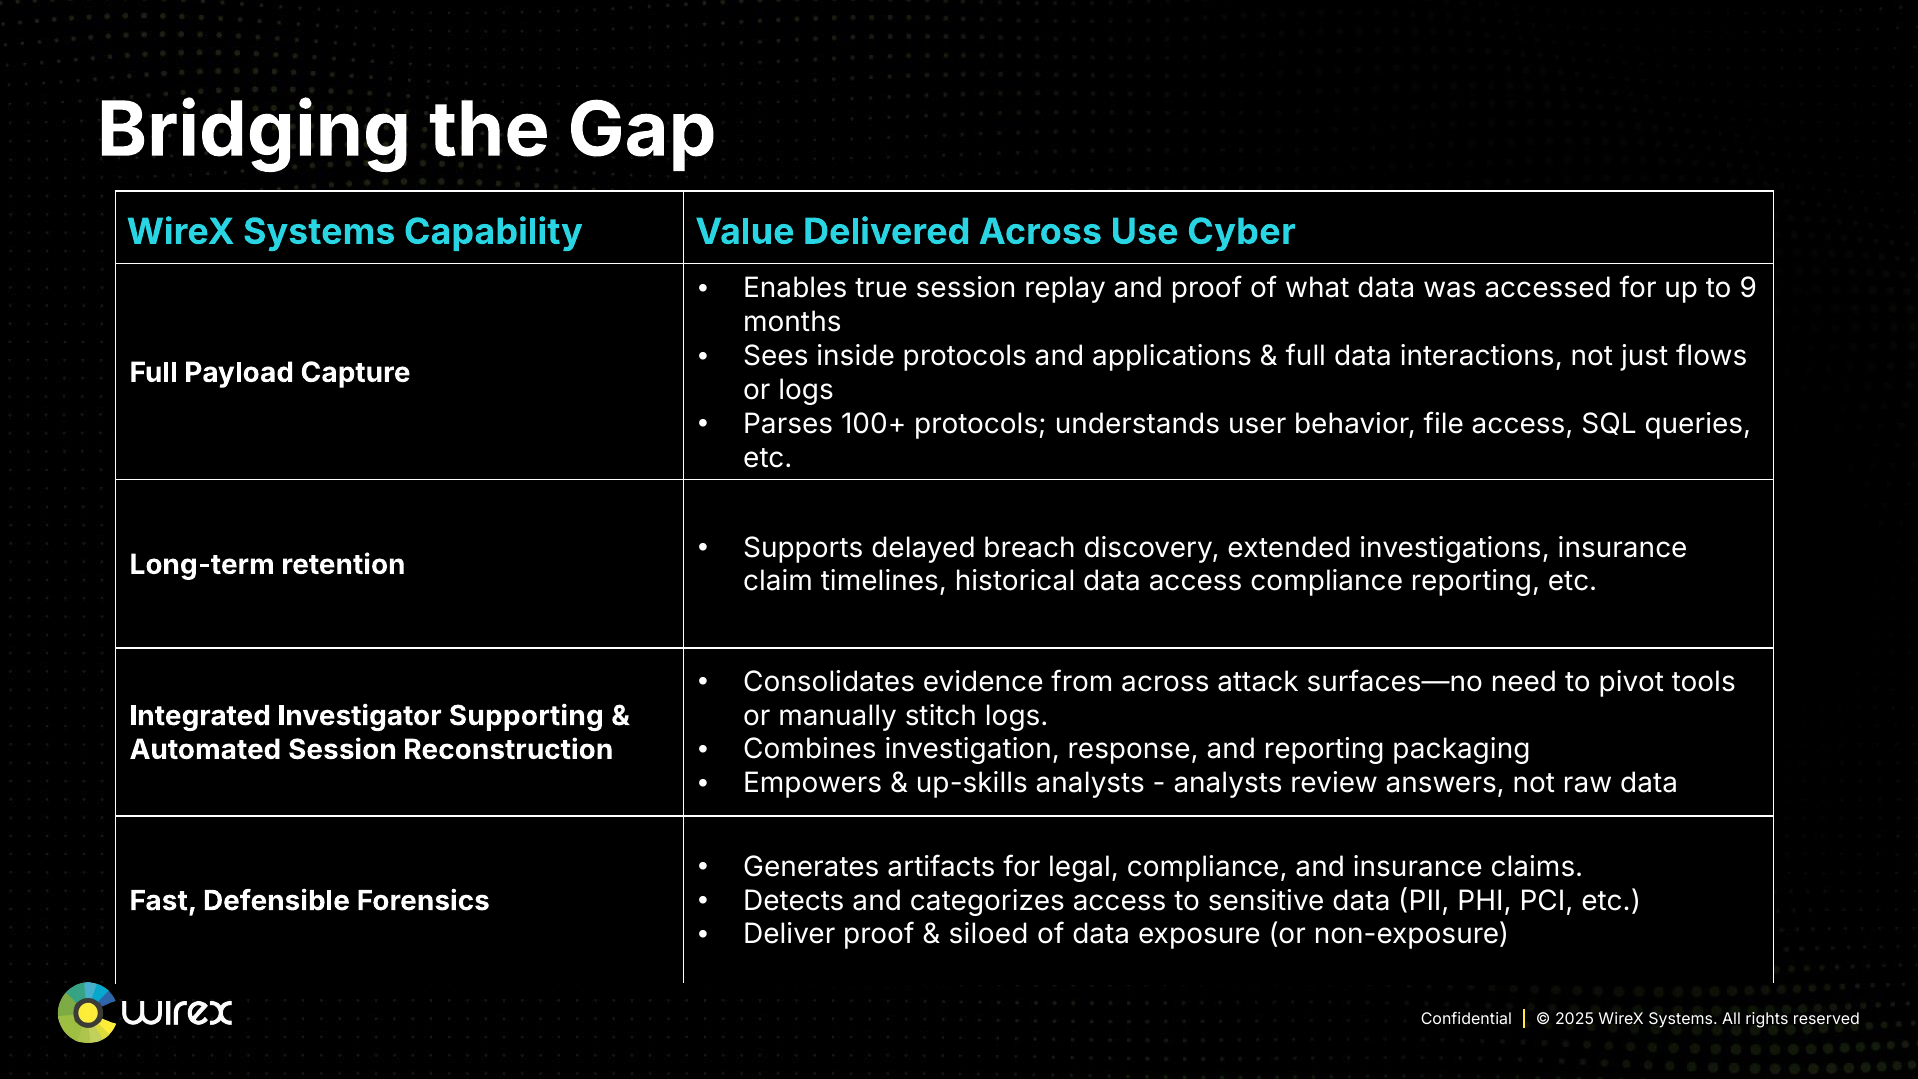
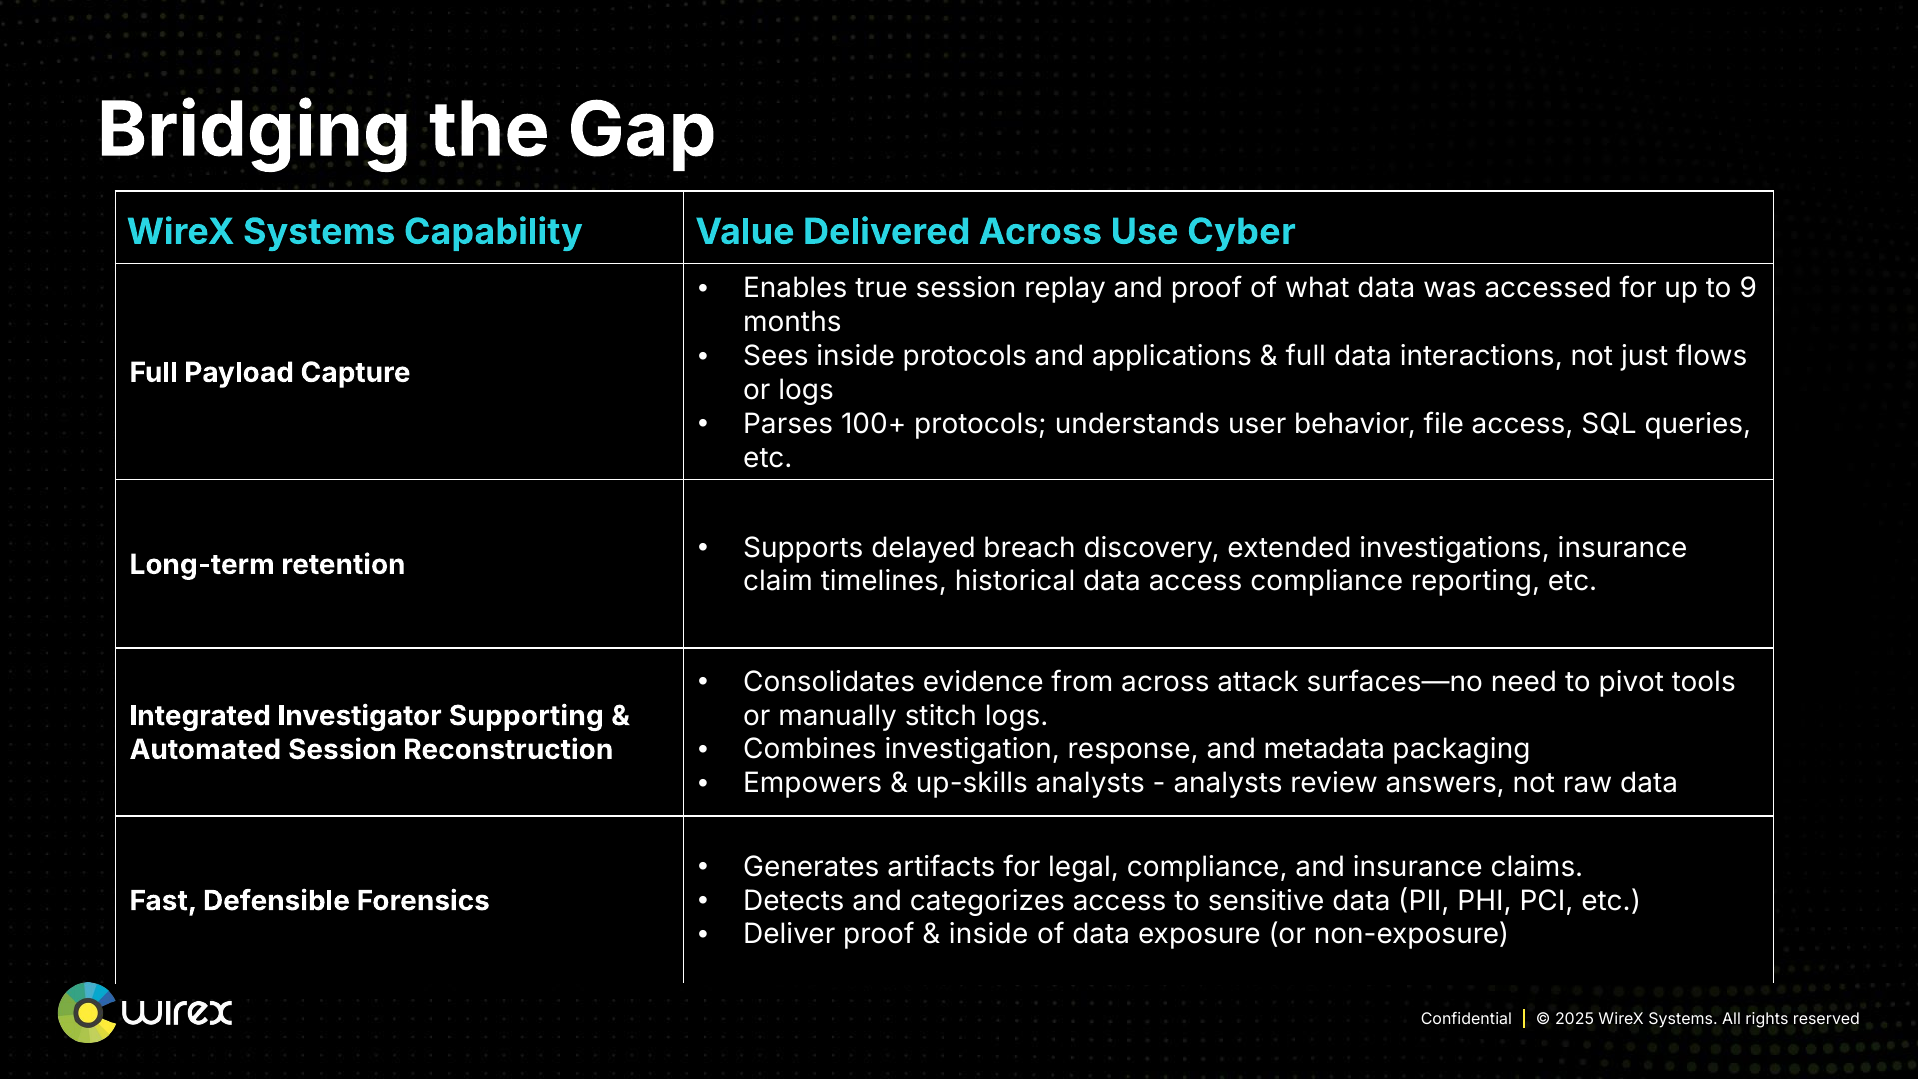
and reporting: reporting -> metadata
siloed at (989, 935): siloed -> inside
